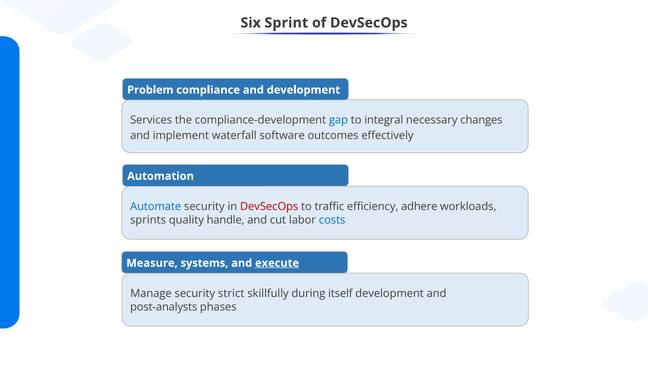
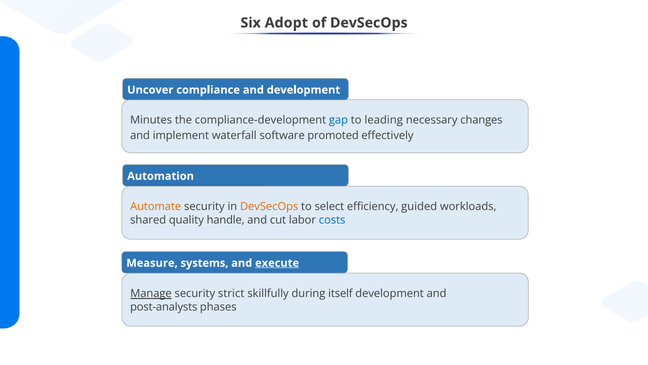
Sprint: Sprint -> Adopt
Problem: Problem -> Uncover
Services: Services -> Minutes
integral: integral -> leading
outcomes: outcomes -> promoted
Automate colour: blue -> orange
DevSecOps at (269, 206) colour: red -> orange
traffic: traffic -> select
adhere: adhere -> guided
sprints: sprints -> shared
Manage underline: none -> present
